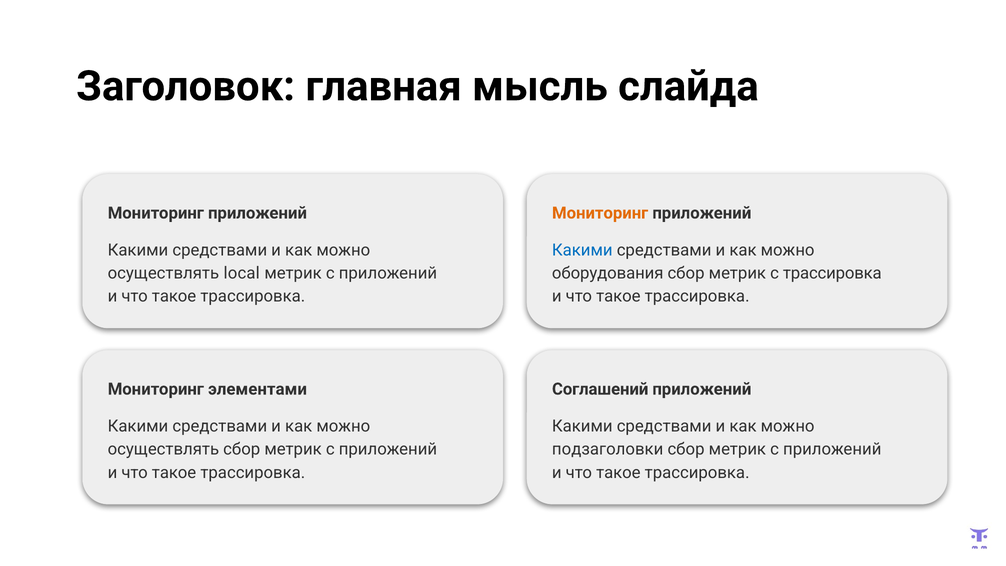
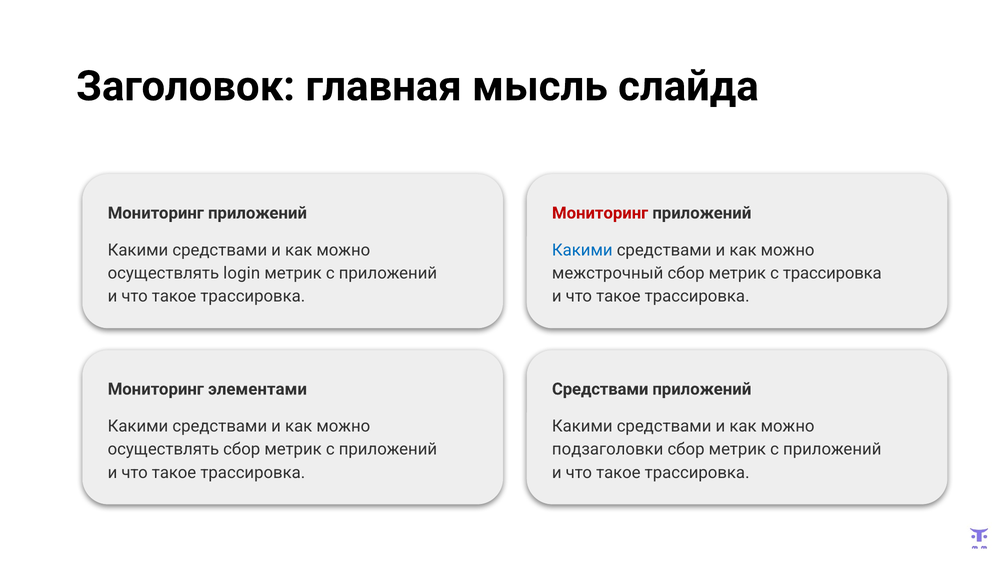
Мониторинг at (600, 213) colour: orange -> red
local: local -> login
оборудования: оборудования -> межстрочный
Соглашений at (600, 389): Соглашений -> Средствами
